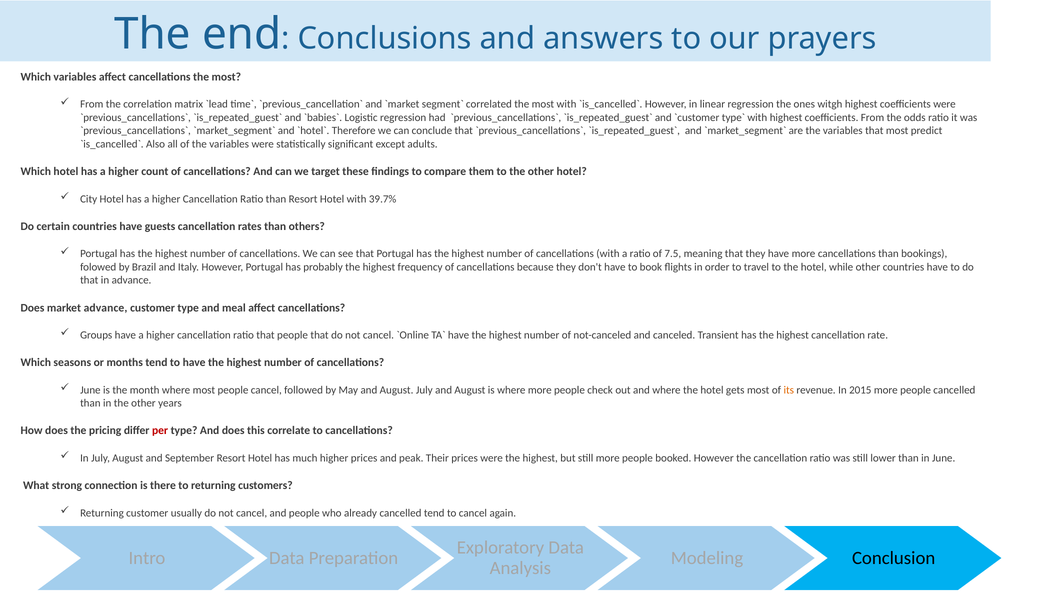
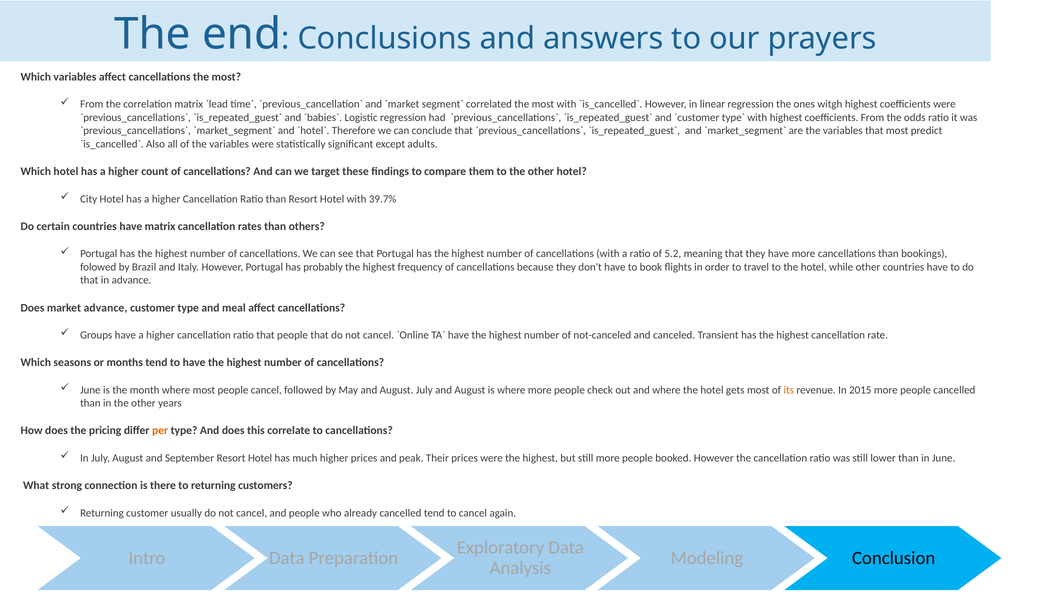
have guests: guests -> matrix
7.5: 7.5 -> 5.2
per colour: red -> orange
